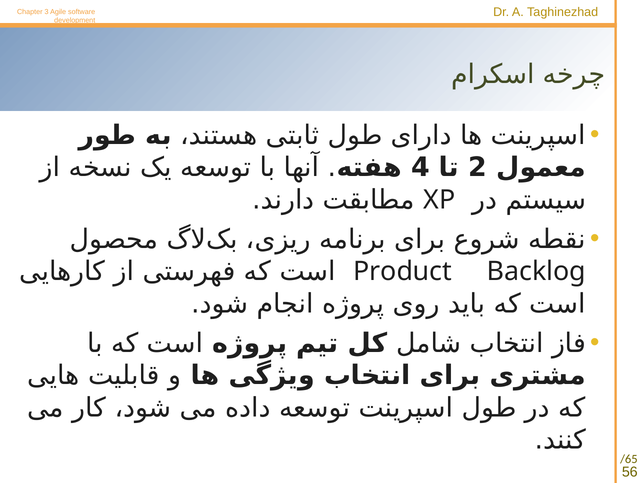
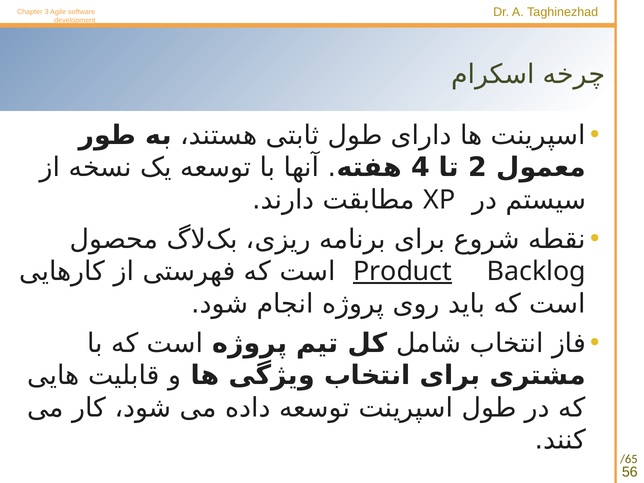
Product underline: none -> present
